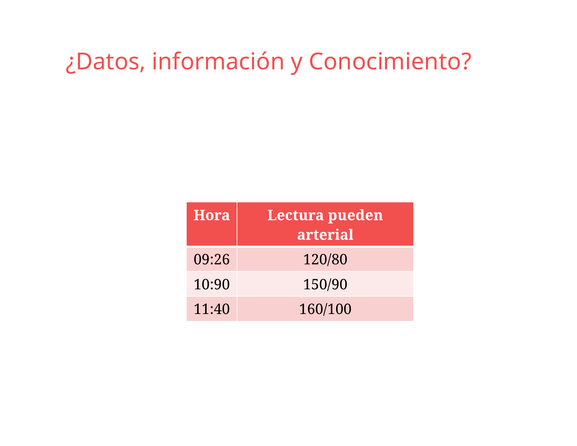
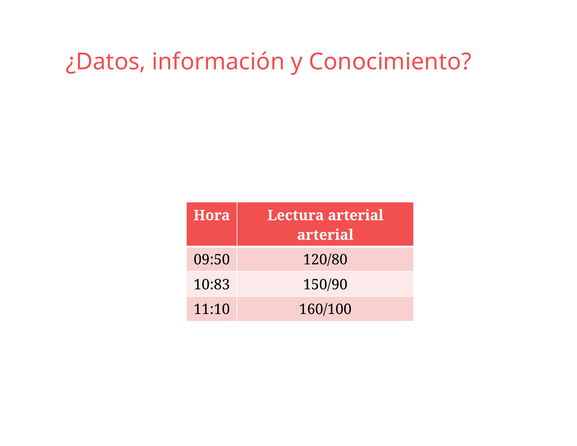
Lectura pueden: pueden -> arterial
09:26: 09:26 -> 09:50
10:90: 10:90 -> 10:83
11:40: 11:40 -> 11:10
